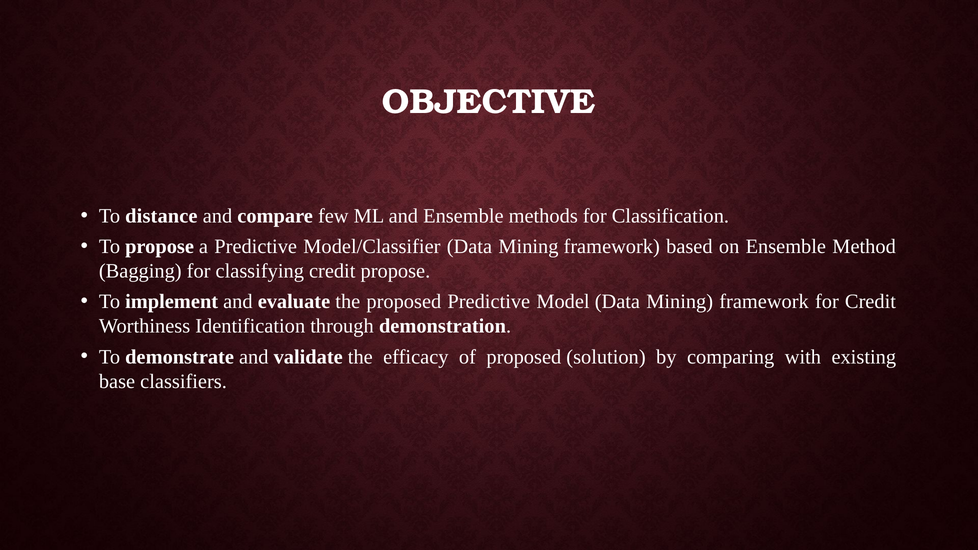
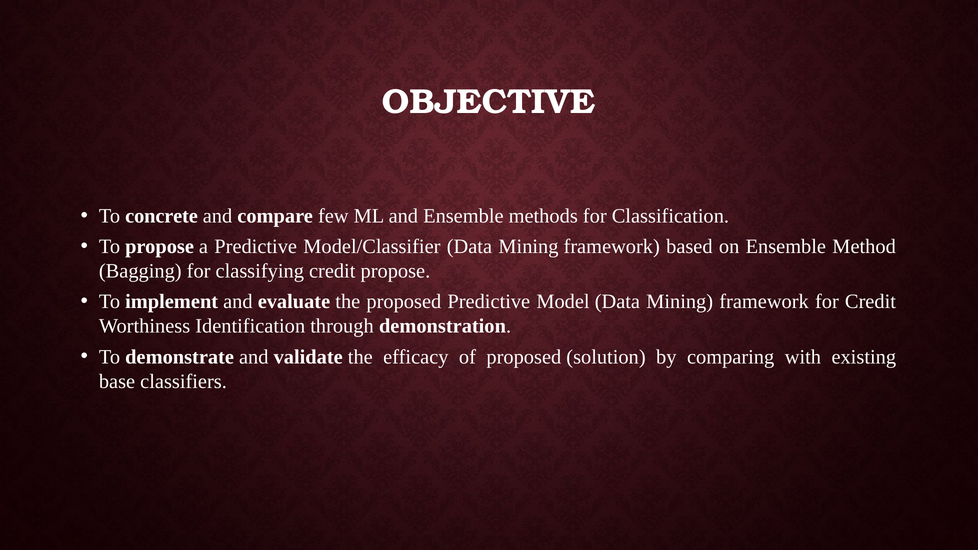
distance: distance -> concrete
